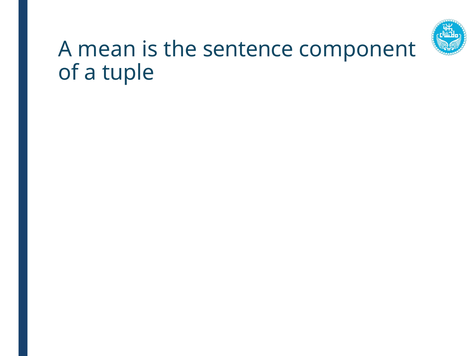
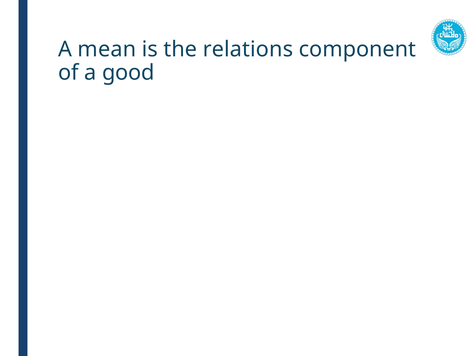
sentence: sentence -> relations
tuple: tuple -> good
